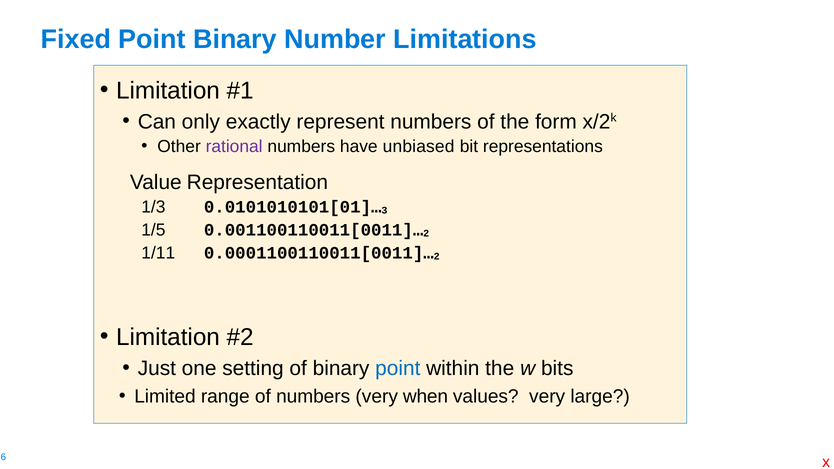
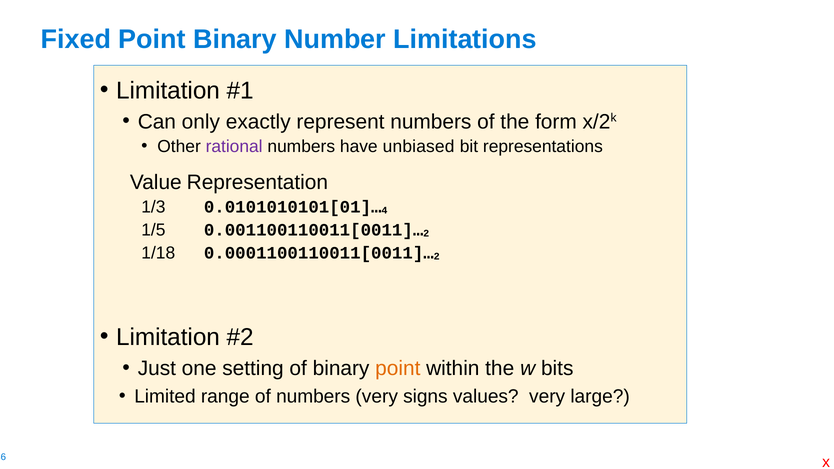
3: 3 -> 4
1/11: 1/11 -> 1/18
point at (398, 368) colour: blue -> orange
when: when -> signs
